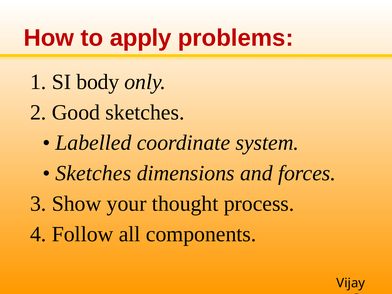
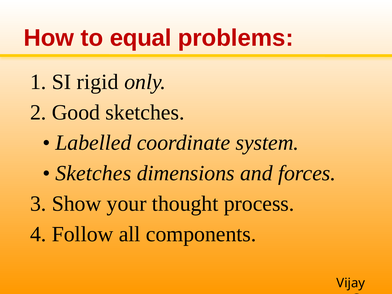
apply: apply -> equal
body: body -> rigid
